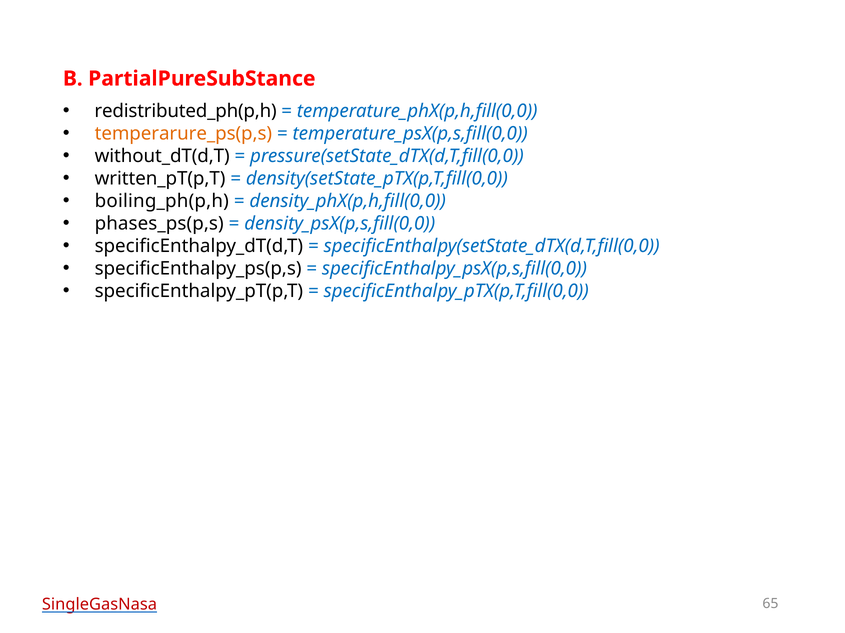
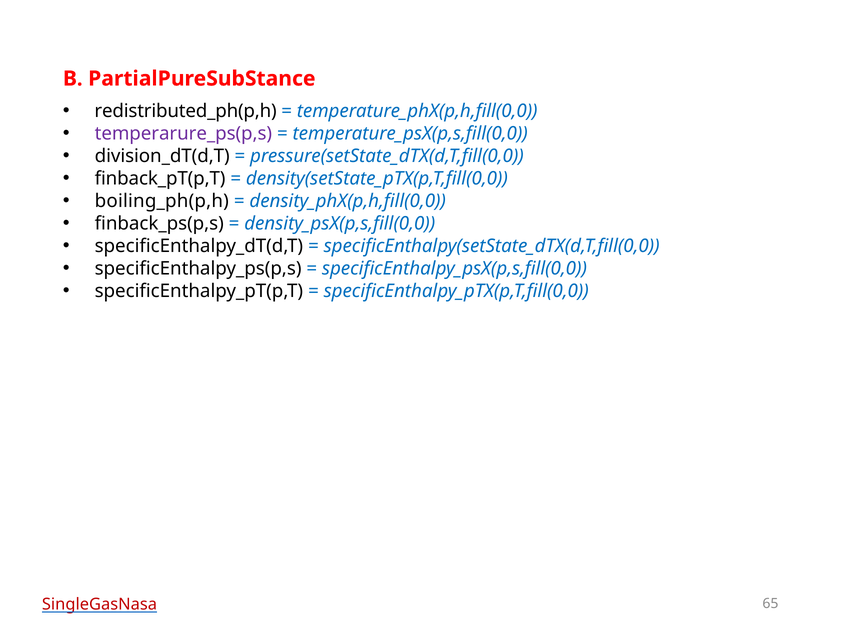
temperarure_ps(p,s colour: orange -> purple
without_dT(d,T: without_dT(d,T -> division_dT(d,T
written_pT(p,T: written_pT(p,T -> finback_pT(p,T
phases_ps(p,s: phases_ps(p,s -> finback_ps(p,s
